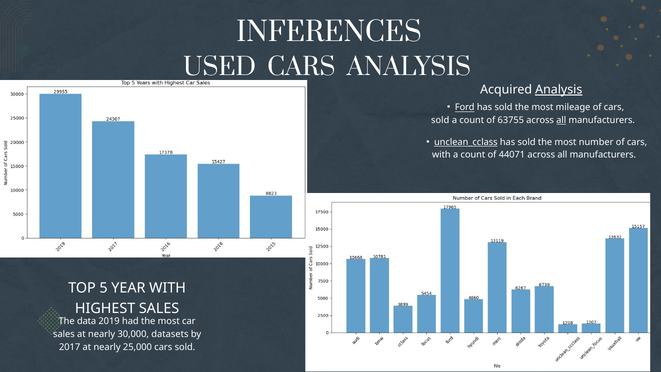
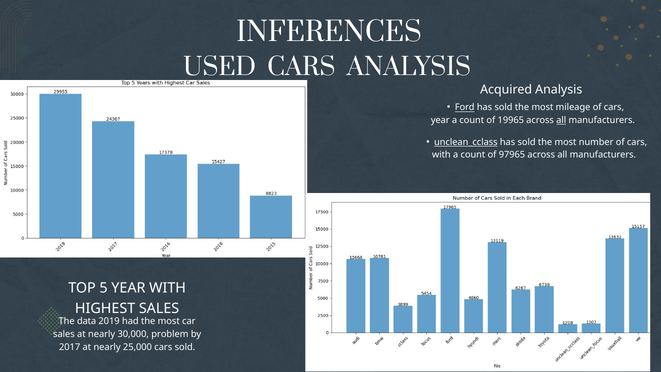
Analysis at (559, 90) underline: present -> none
sold at (440, 120): sold -> year
63755: 63755 -> 19965
44071: 44071 -> 97965
datasets: datasets -> problem
